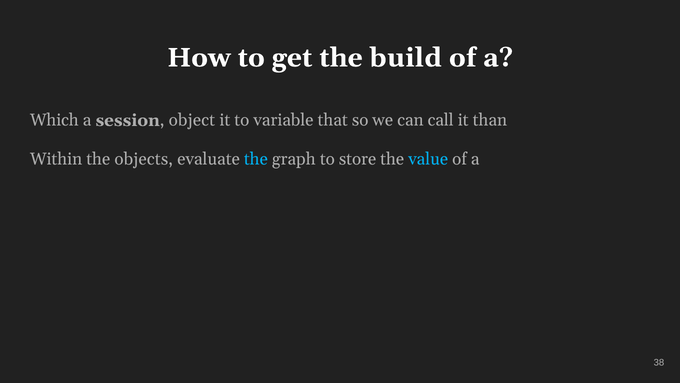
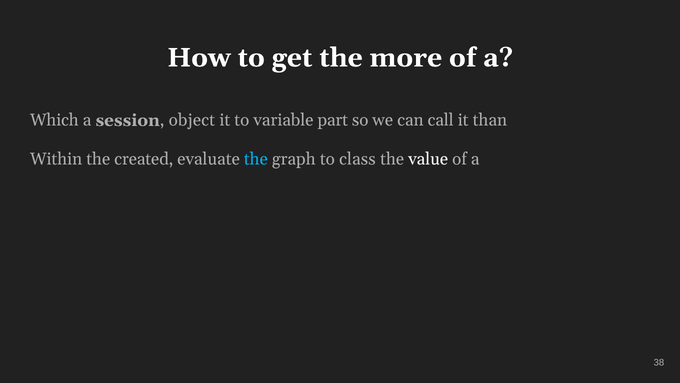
build: build -> more
that: that -> part
objects: objects -> created
store: store -> class
value colour: light blue -> white
